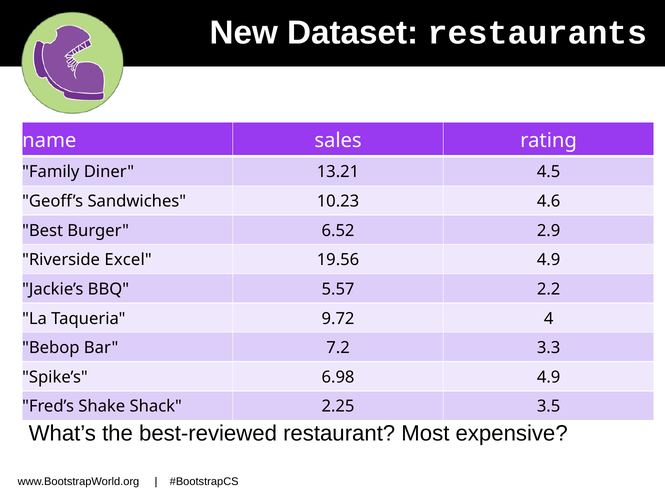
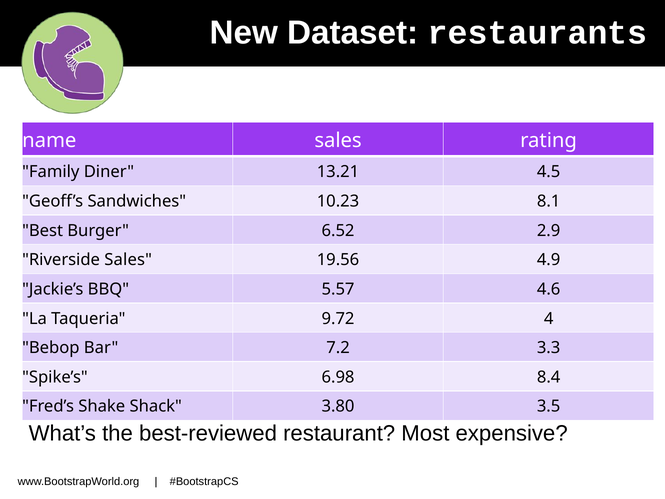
4.6: 4.6 -> 8.1
Riverside Excel: Excel -> Sales
2.2: 2.2 -> 4.6
6.98 4.9: 4.9 -> 8.4
2.25: 2.25 -> 3.80
